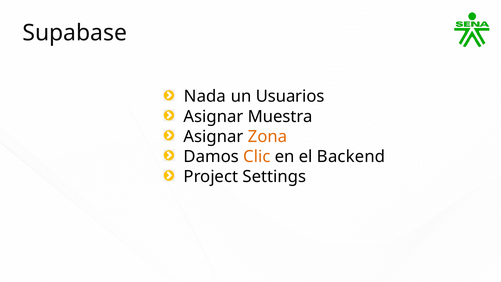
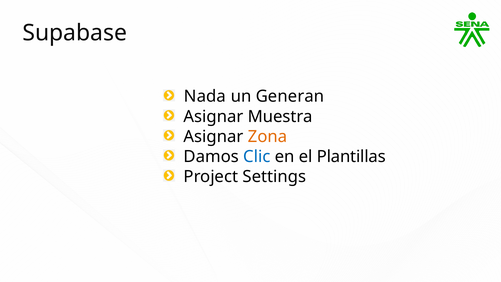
Usuarios: Usuarios -> Generan
Clic colour: orange -> blue
Backend: Backend -> Plantillas
